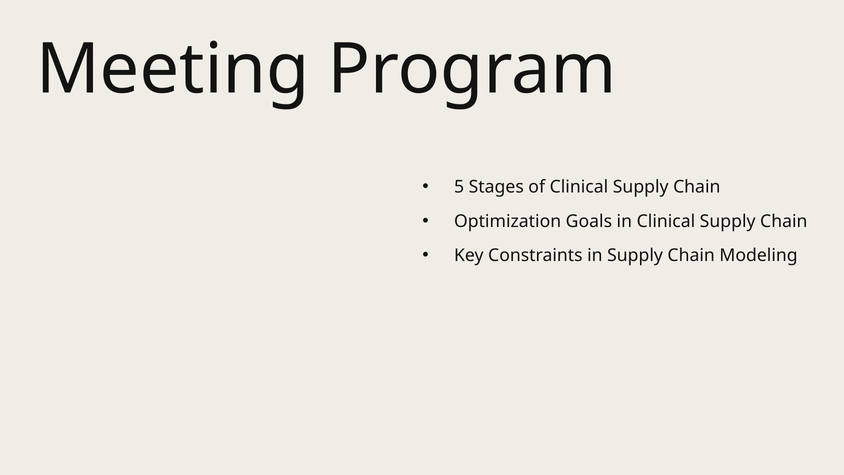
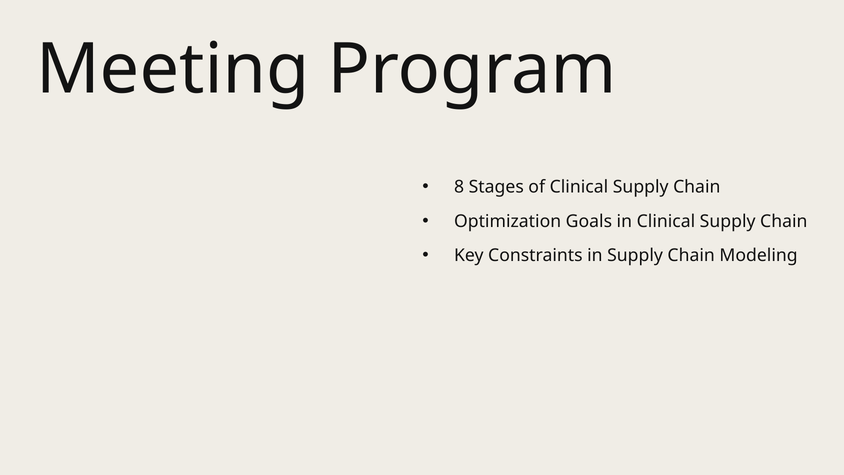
5: 5 -> 8
